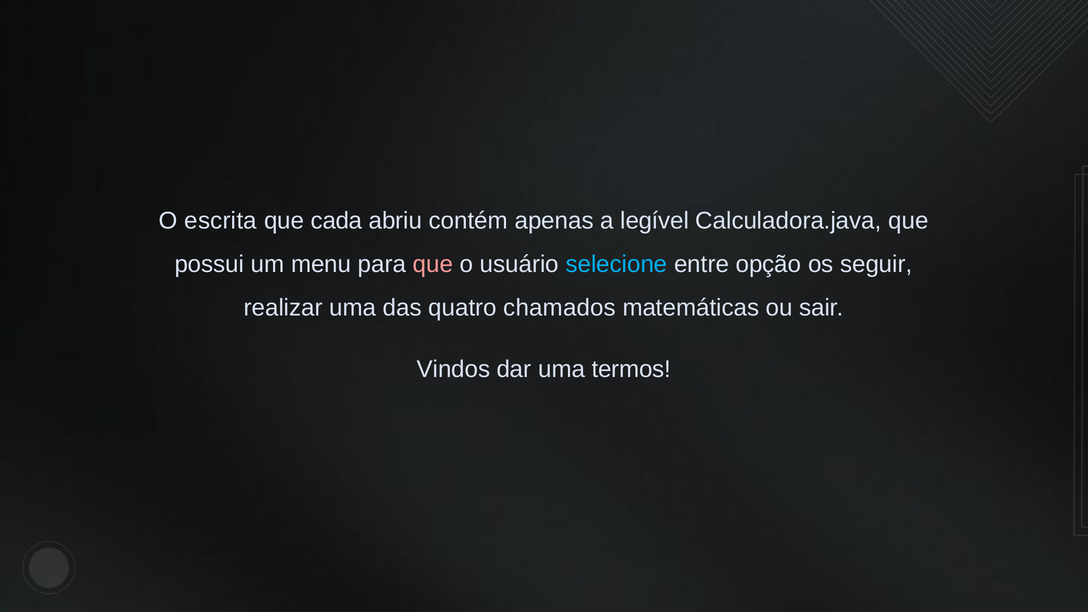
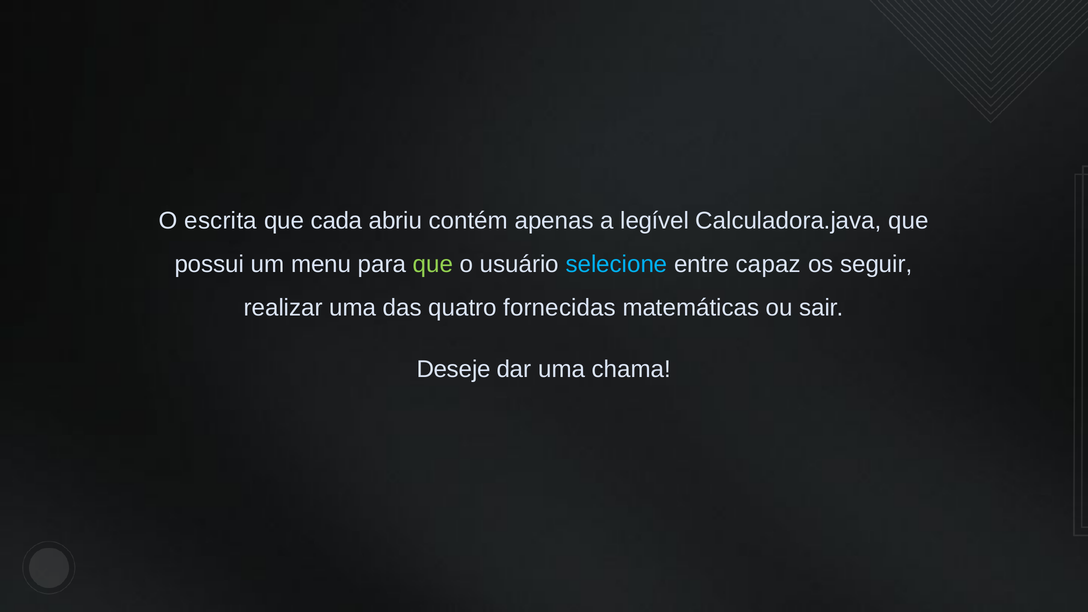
que at (433, 264) colour: pink -> light green
opção: opção -> capaz
chamados: chamados -> fornecidas
Vindos: Vindos -> Deseje
termos: termos -> chama
